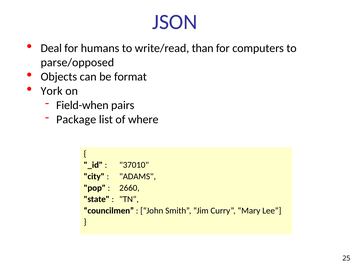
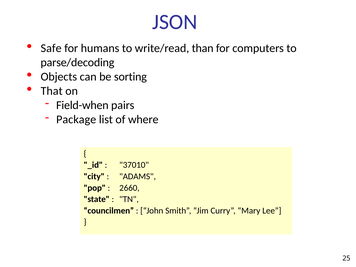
Deal: Deal -> Safe
parse/opposed: parse/opposed -> parse/decoding
format: format -> sorting
York: York -> That
